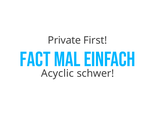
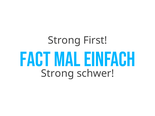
Private at (64, 40): Private -> Strong
Acyclic at (57, 74): Acyclic -> Strong
